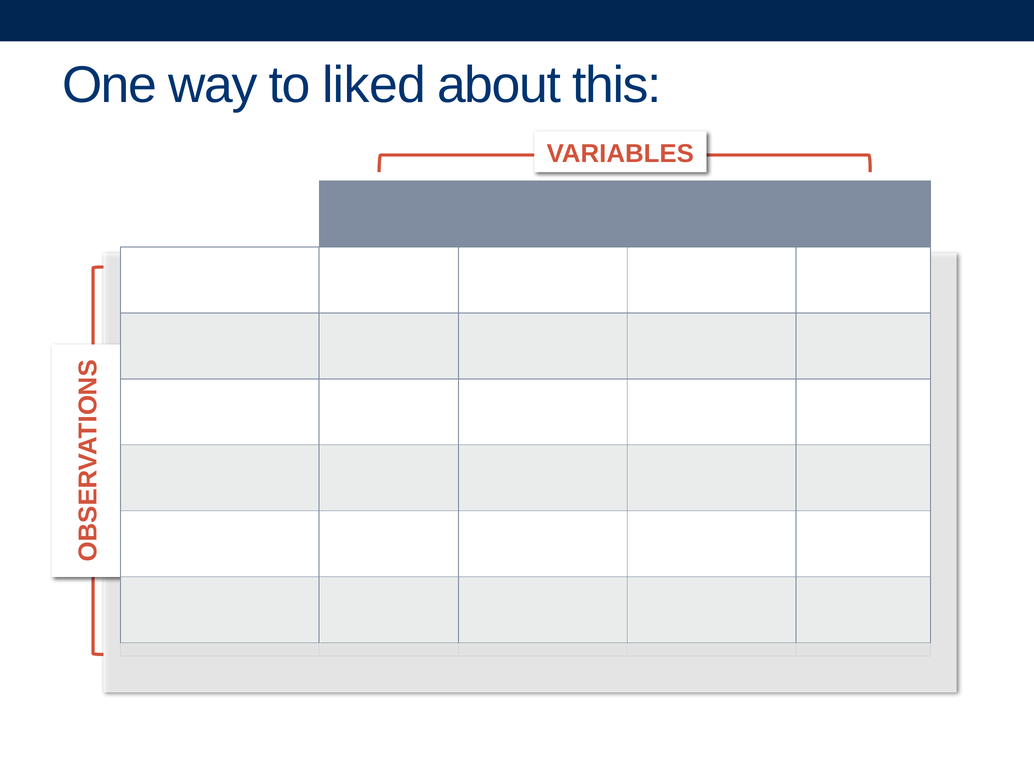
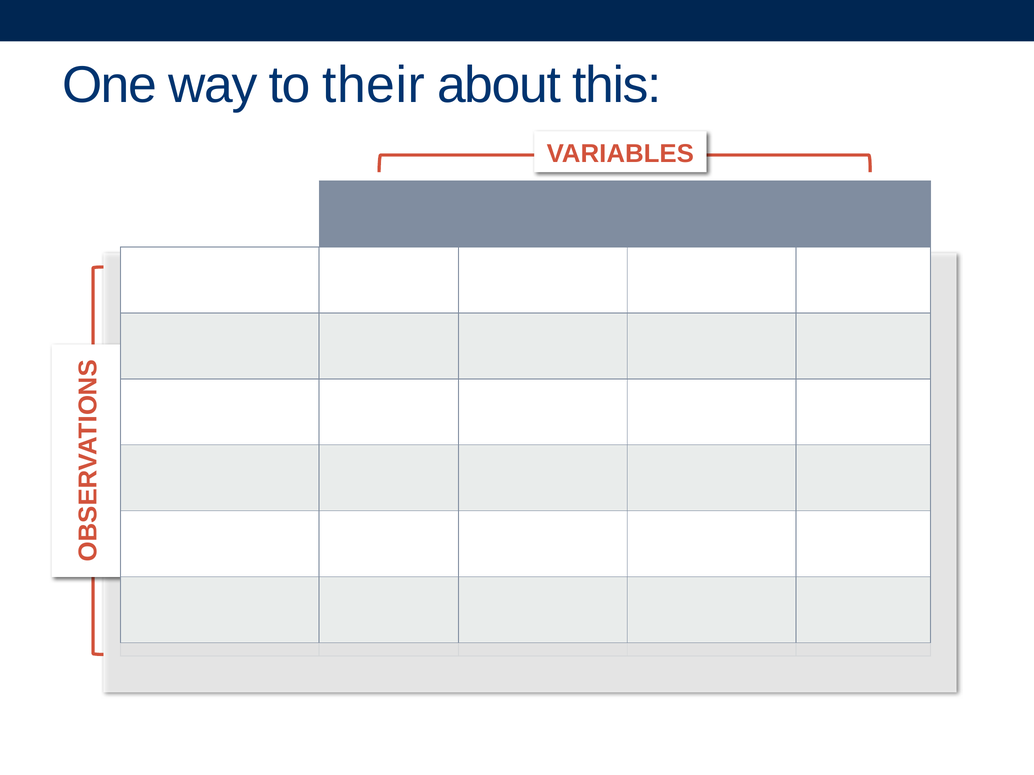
liked: liked -> their
